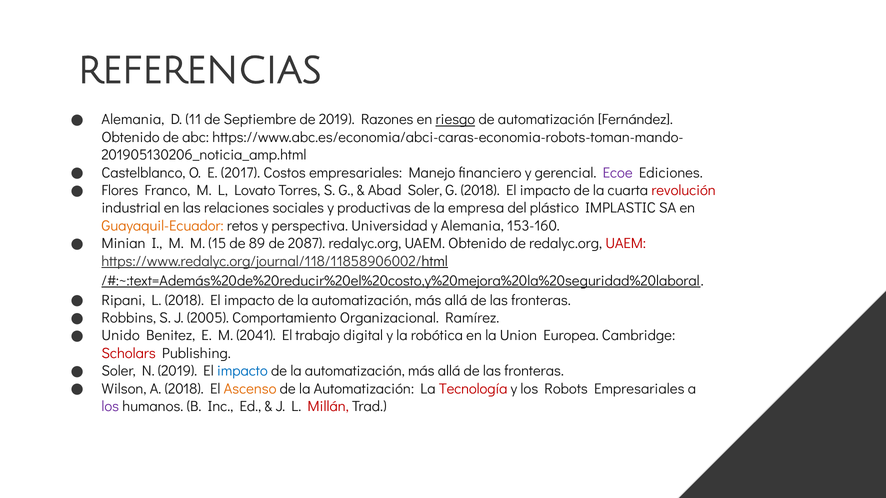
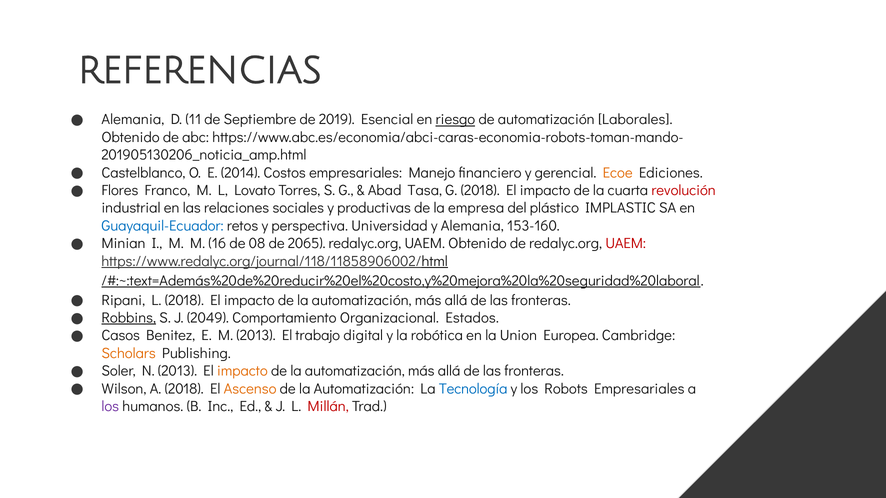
Razones: Razones -> Esencial
Fernández: Fernández -> Laborales
2017: 2017 -> 2014
Ecoe colour: purple -> orange
Abad Soler: Soler -> Tasa
Guayaquil-Ecuador colour: orange -> blue
15: 15 -> 16
89: 89 -> 08
2087: 2087 -> 2065
Robbins underline: none -> present
2005: 2005 -> 2049
Ramírez: Ramírez -> Estados
Unido: Unido -> Casos
M 2041: 2041 -> 2013
Scholars colour: red -> orange
N 2019: 2019 -> 2013
impacto at (242, 371) colour: blue -> orange
Tecnología colour: red -> blue
